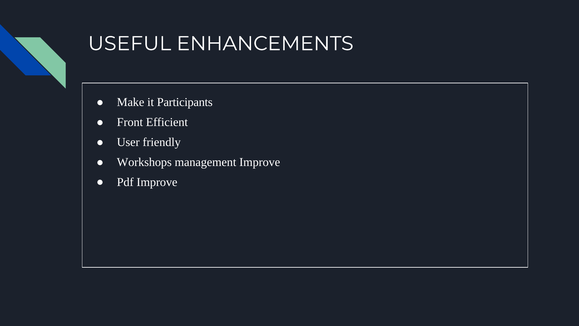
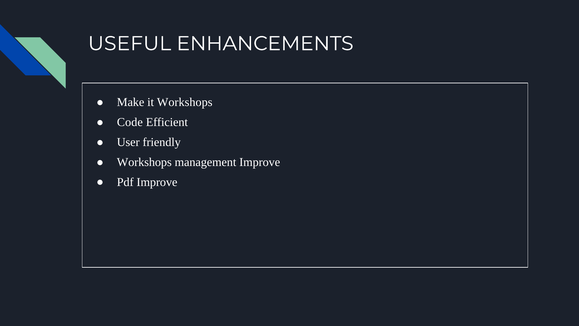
it Participants: Participants -> Workshops
Front: Front -> Code
